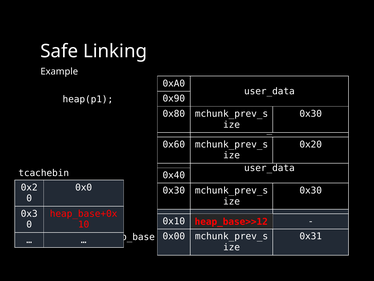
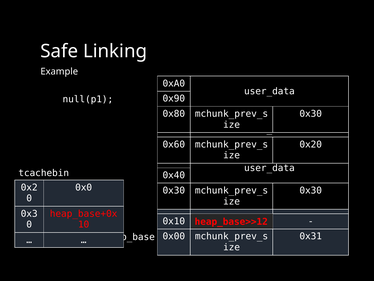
heap(p1: heap(p1 -> null(p1
